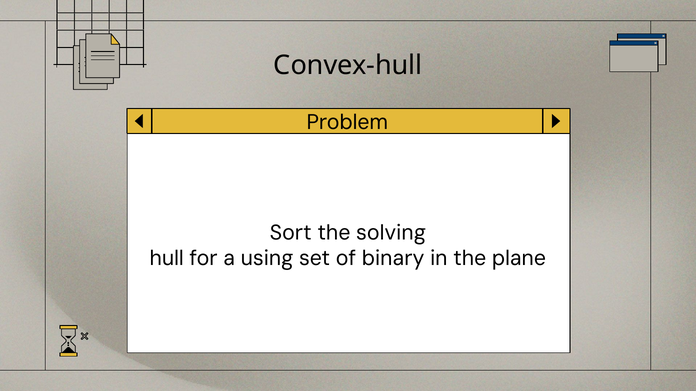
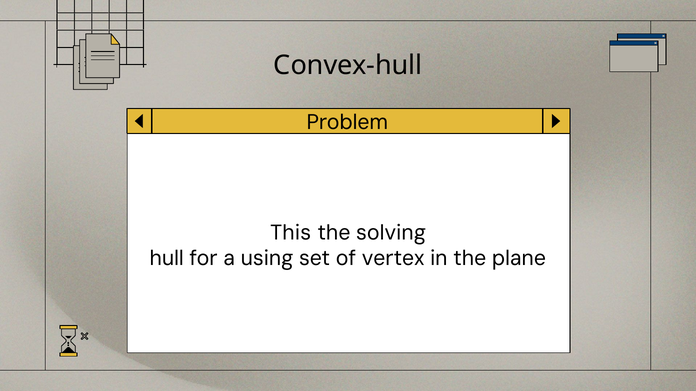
Sort: Sort -> This
binary: binary -> vertex
